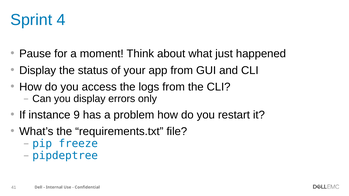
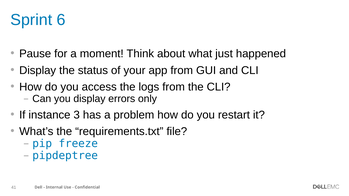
4: 4 -> 6
9: 9 -> 3
